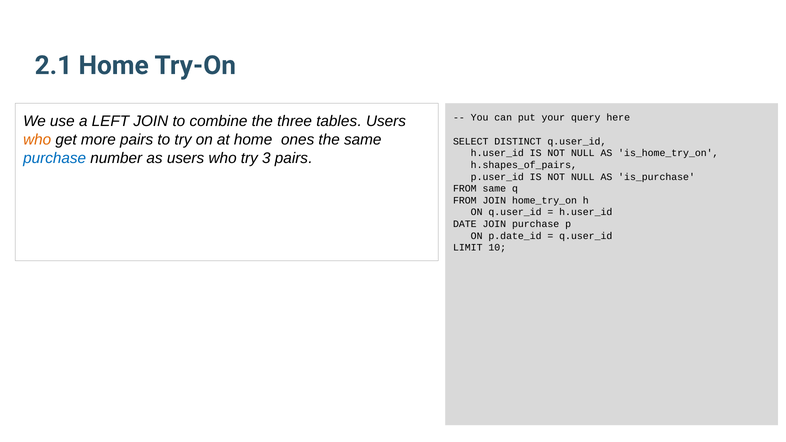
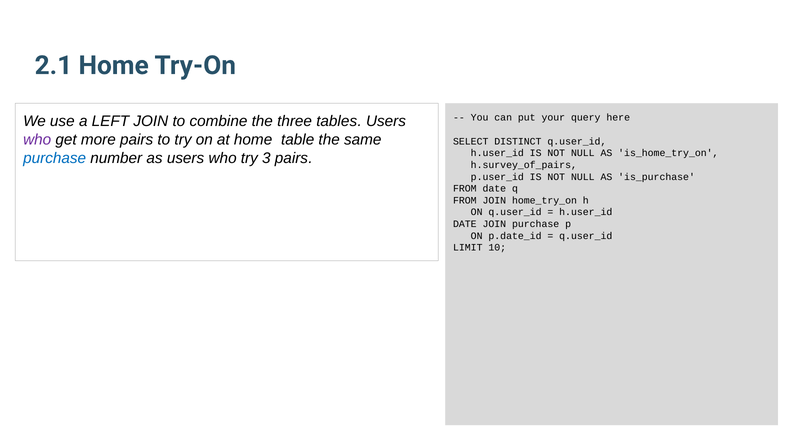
who at (37, 140) colour: orange -> purple
ones: ones -> table
h.shapes_of_pairs: h.shapes_of_pairs -> h.survey_of_pairs
FROM same: same -> date
